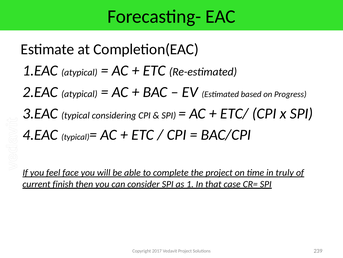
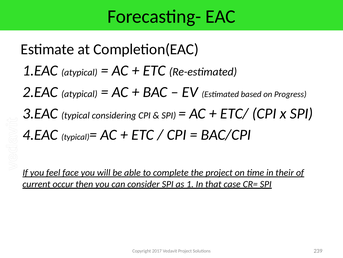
truly: truly -> their
finish: finish -> occur
